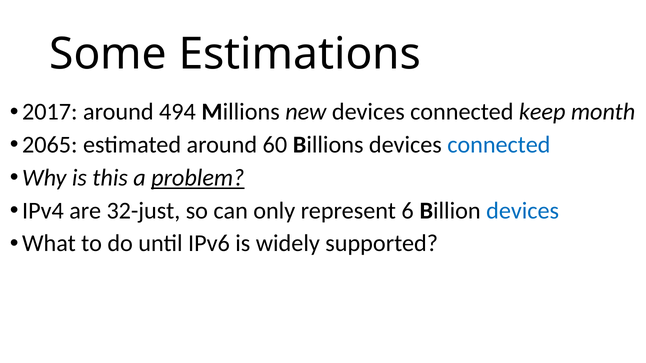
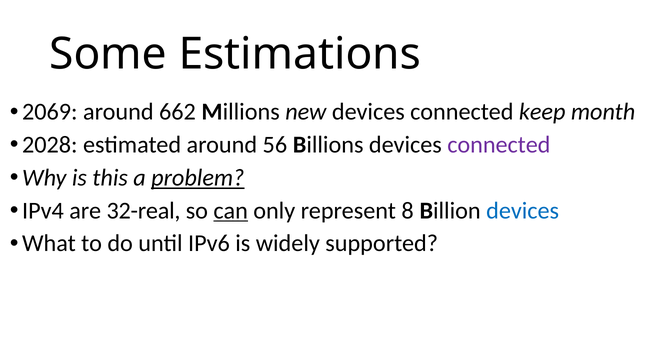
2017: 2017 -> 2069
494: 494 -> 662
2065: 2065 -> 2028
60: 60 -> 56
connected at (499, 145) colour: blue -> purple
32-just: 32-just -> 32-real
can underline: none -> present
6: 6 -> 8
